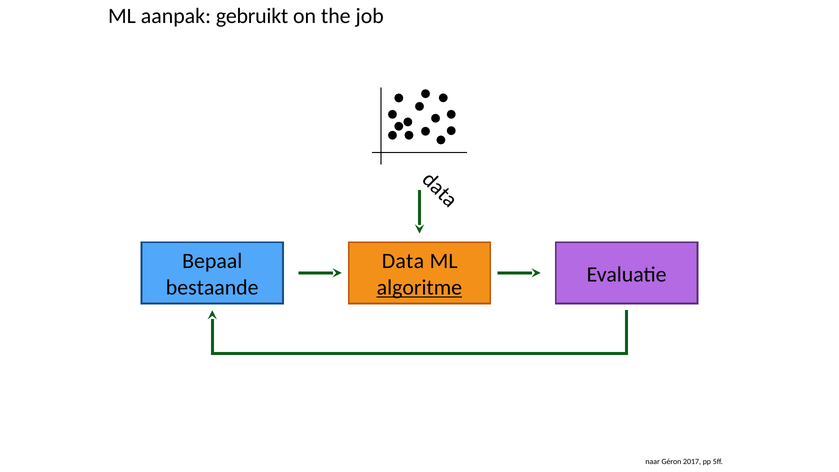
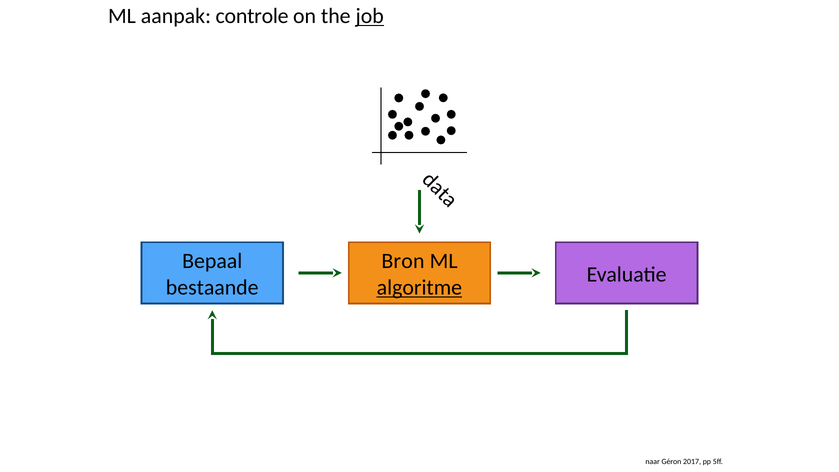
gebruikt: gebruikt -> controle
job underline: none -> present
Data: Data -> Bron
